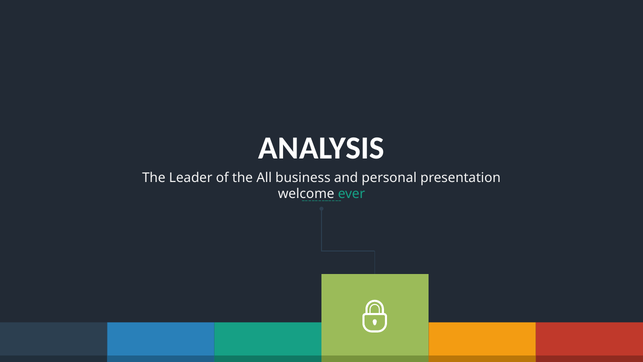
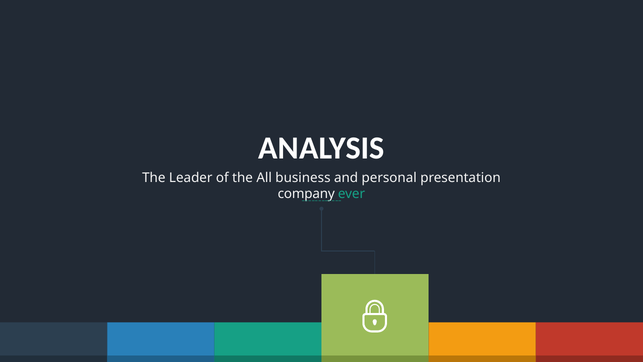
welcome: welcome -> company
